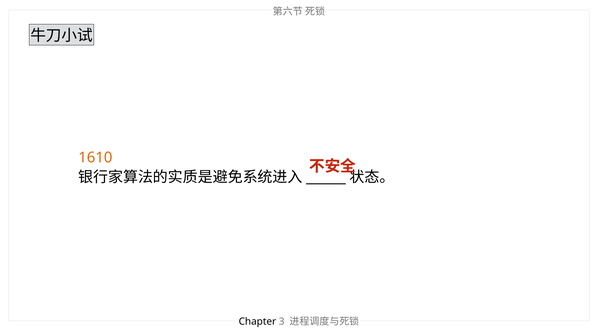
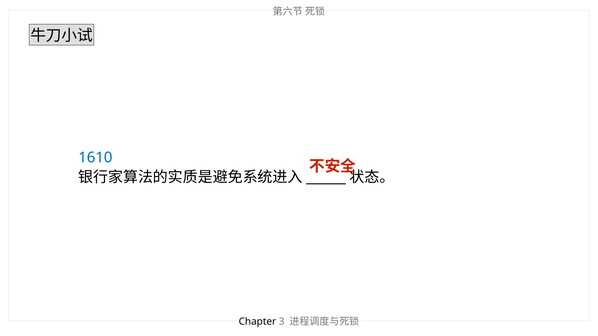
1610 colour: orange -> blue
